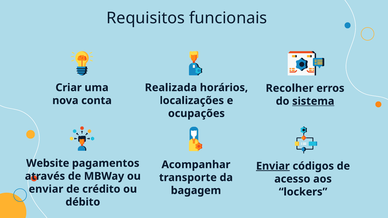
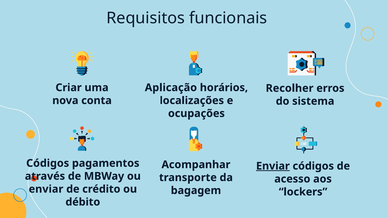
Realizada: Realizada -> Aplicação
sistema underline: present -> none
Website at (48, 163): Website -> Códigos
